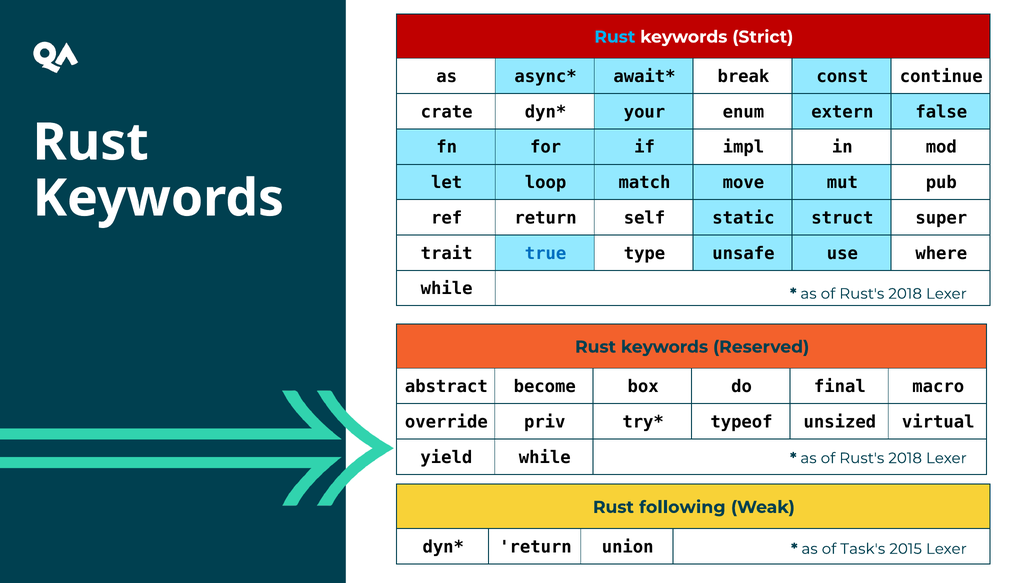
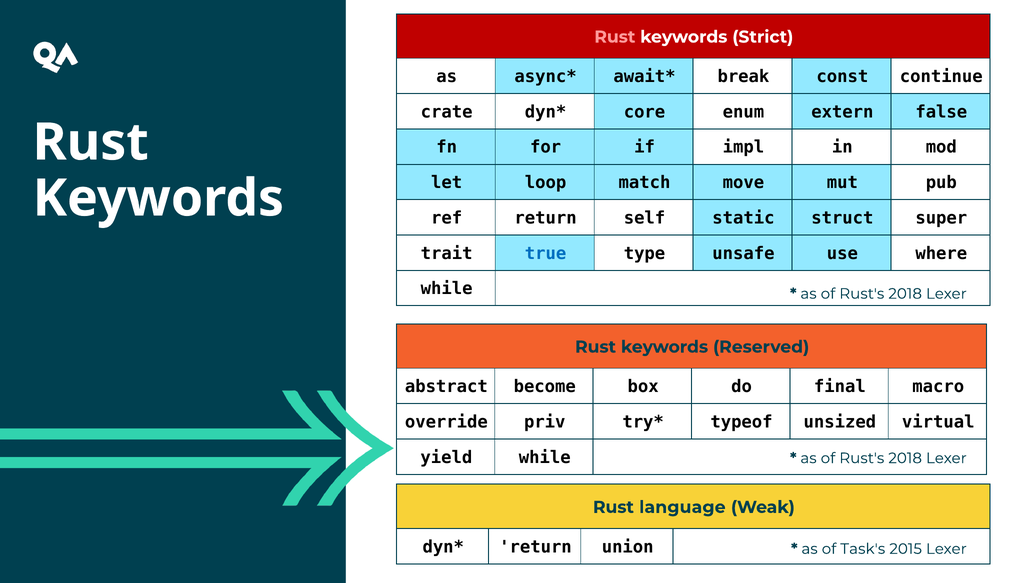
Rust at (615, 37) colour: light blue -> pink
your: your -> core
following: following -> language
